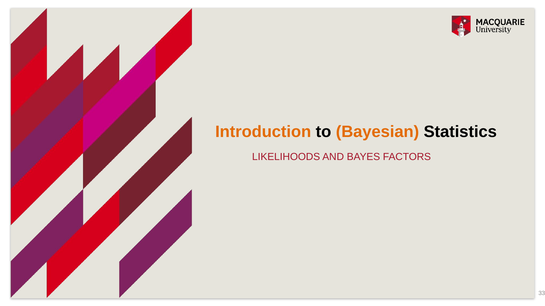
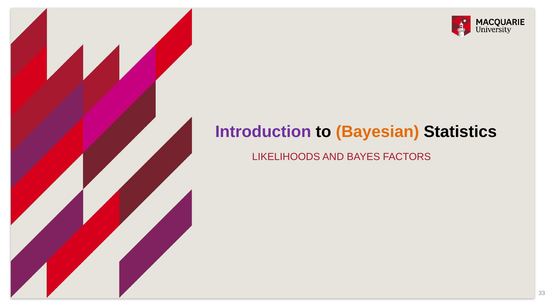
Introduction colour: orange -> purple
